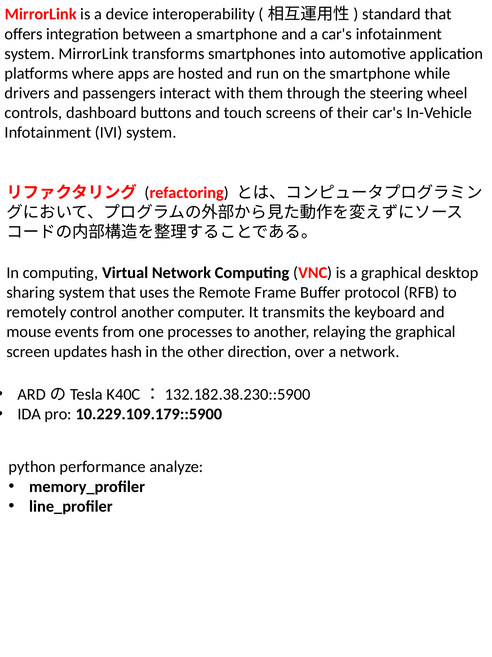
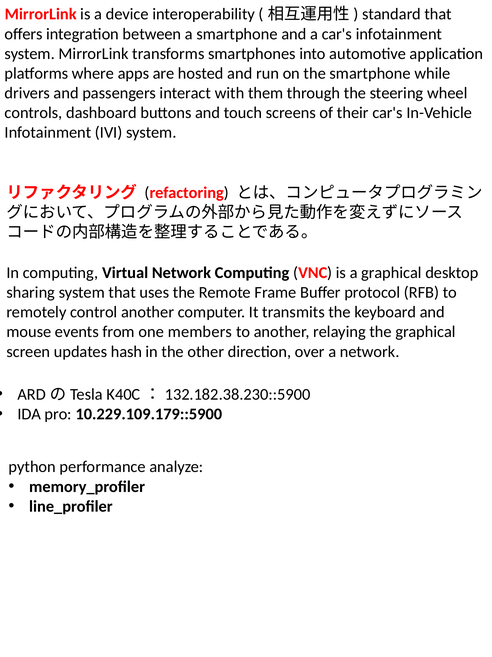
processes: processes -> members
